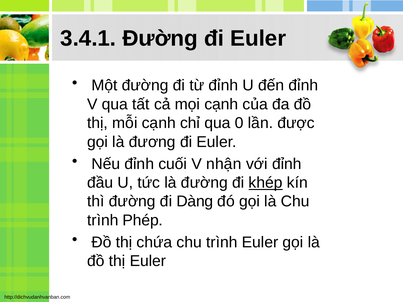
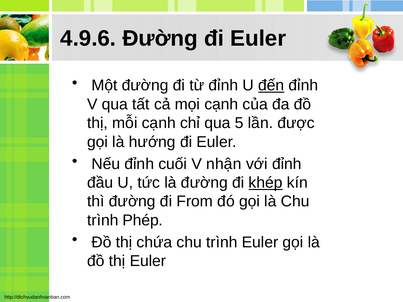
3.4.1: 3.4.1 -> 4.9.6
đến underline: none -> present
0: 0 -> 5
đương: đương -> hướng
Dàng: Dàng -> From
